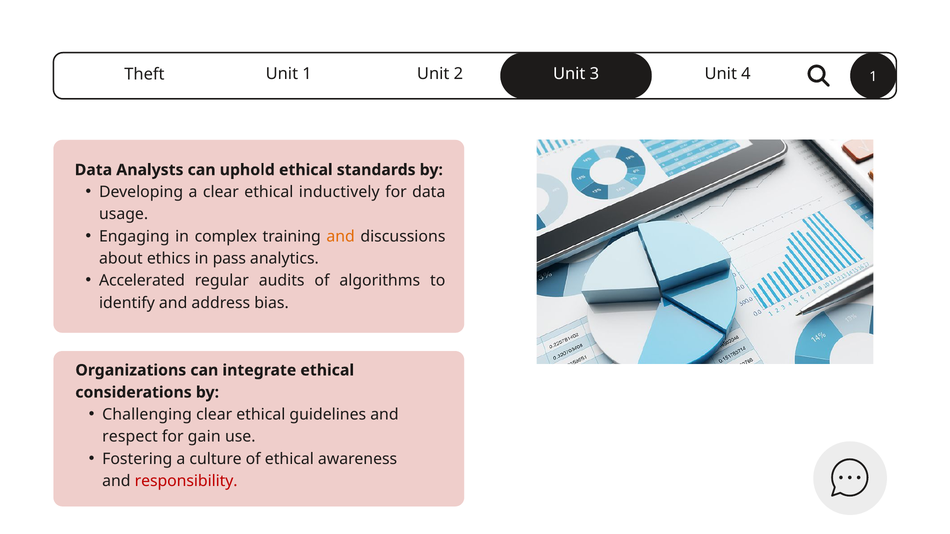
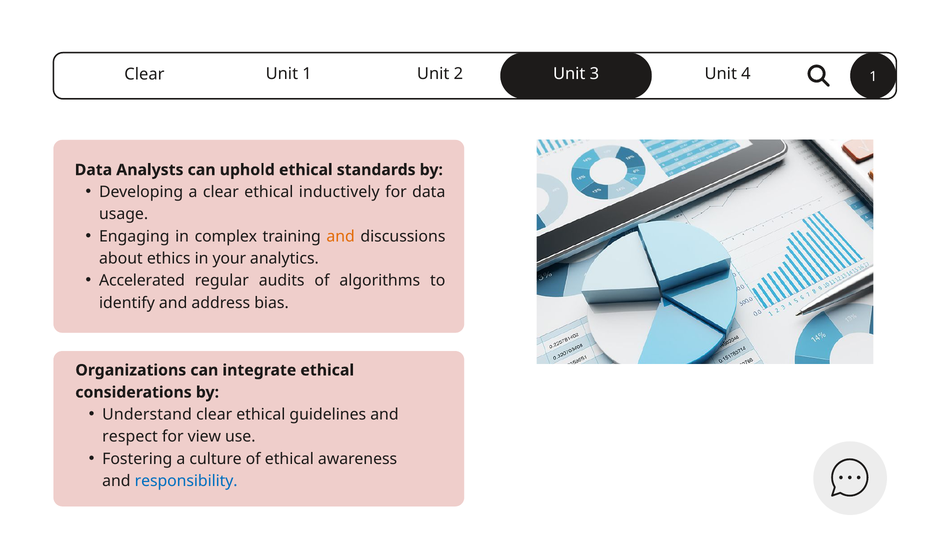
Theft at (144, 74): Theft -> Clear
pass: pass -> your
Challenging: Challenging -> Understand
gain: gain -> view
responsibility colour: red -> blue
